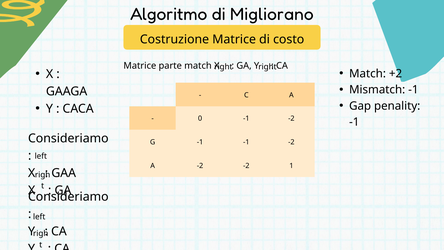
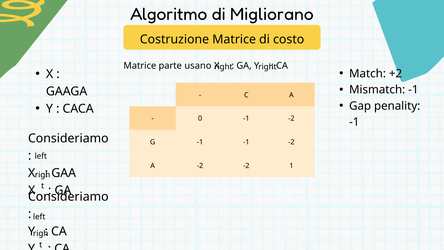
parte match: match -> usano
